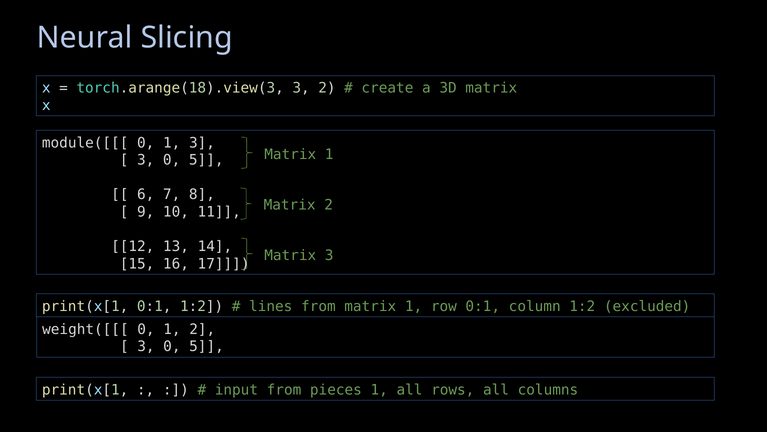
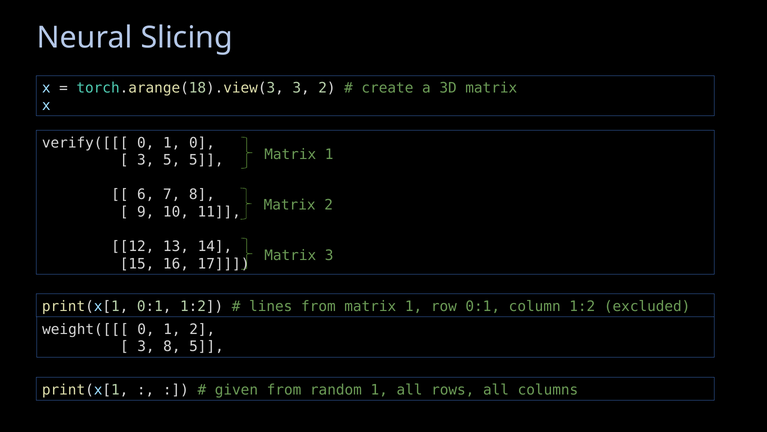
module([[[: module([[[ -> verify([[[
1 3: 3 -> 0
0 at (172, 160): 0 -> 5
0 at (172, 346): 0 -> 8
input: input -> given
pieces: pieces -> random
